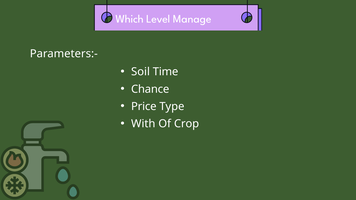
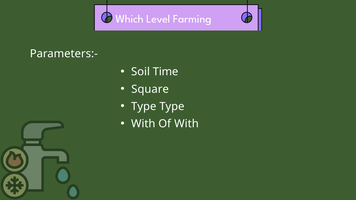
Manage: Manage -> Farming
Chance: Chance -> Square
Price at (144, 107): Price -> Type
Of Crop: Crop -> With
